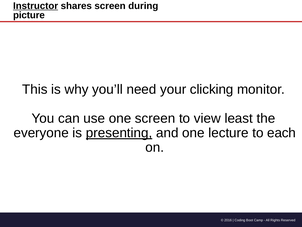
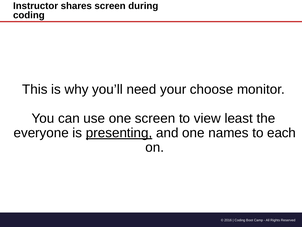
Instructor underline: present -> none
picture at (29, 15): picture -> coding
clicking: clicking -> choose
lecture: lecture -> names
